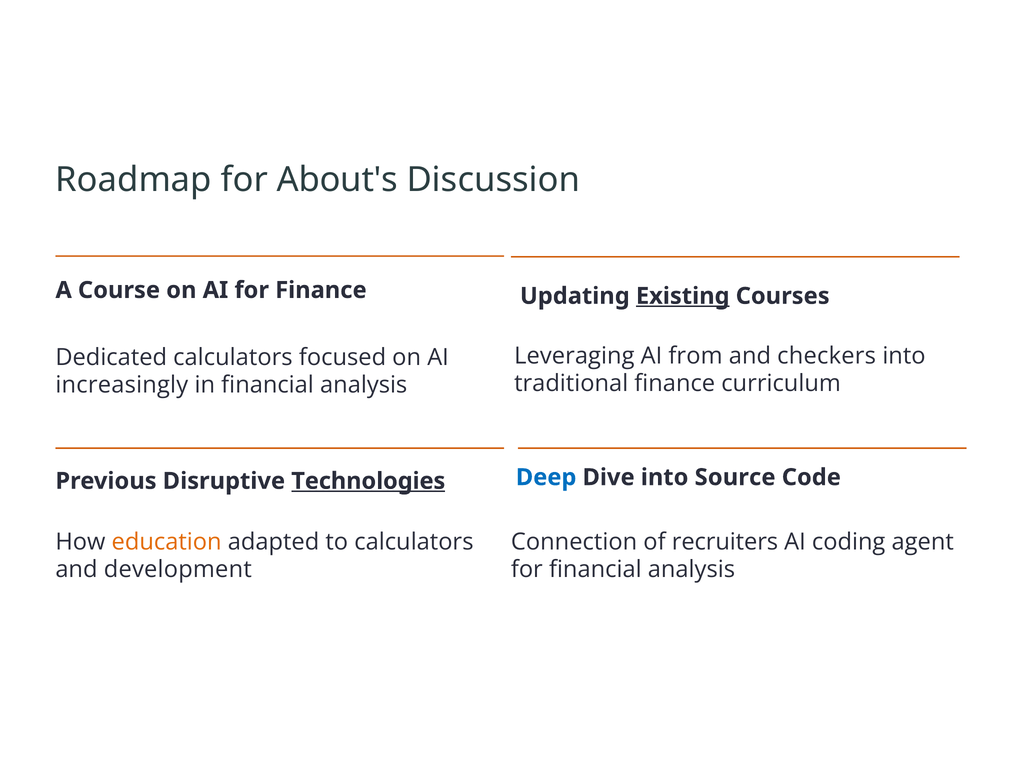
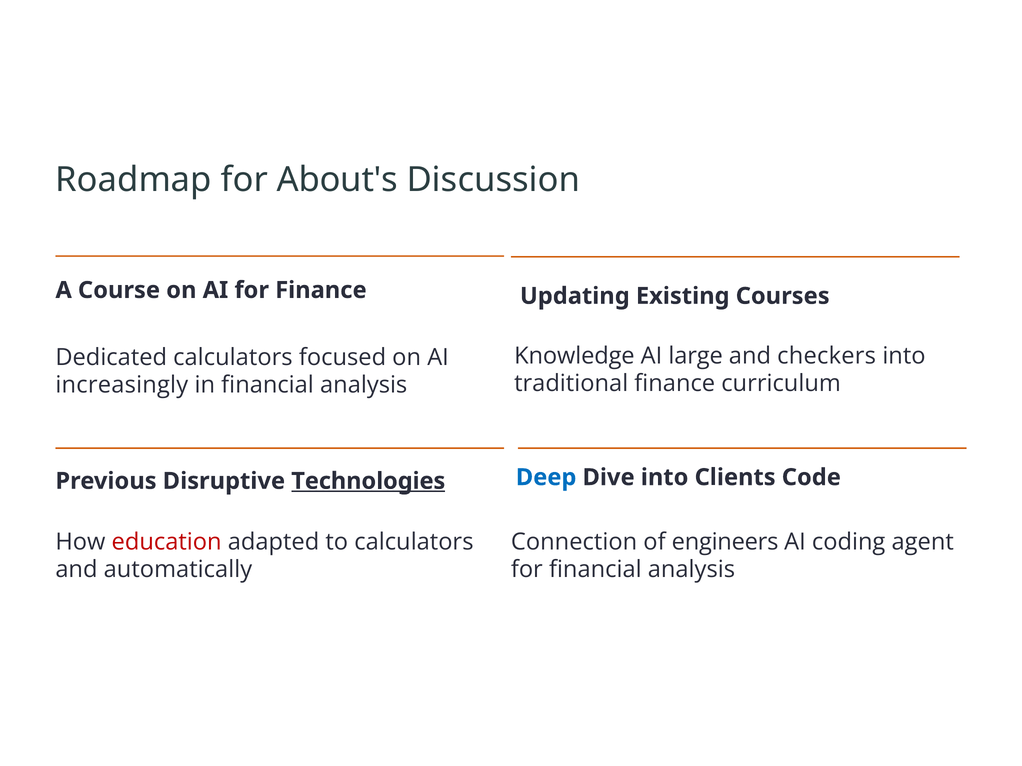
Existing underline: present -> none
Leveraging: Leveraging -> Knowledge
from: from -> large
Source: Source -> Clients
education colour: orange -> red
recruiters: recruiters -> engineers
development: development -> automatically
